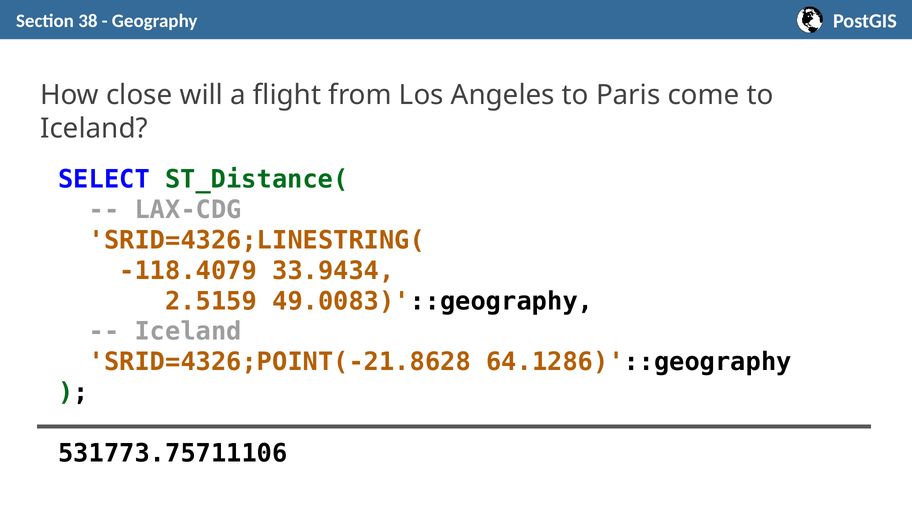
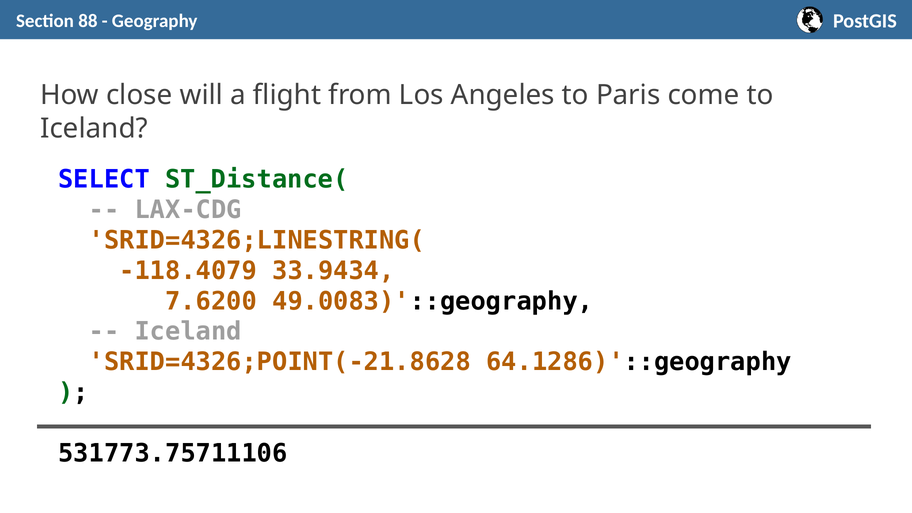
38: 38 -> 88
2.5159: 2.5159 -> 7.6200
